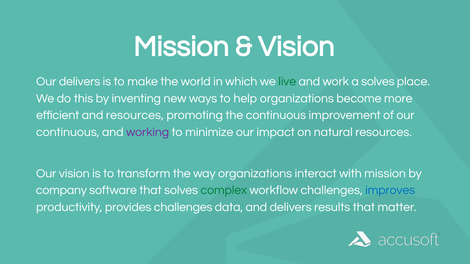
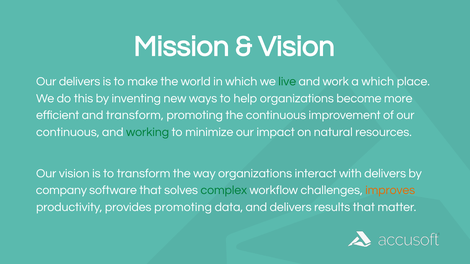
a solves: solves -> which
and resources: resources -> transform
working colour: purple -> green
with mission: mission -> delivers
improves colour: blue -> orange
provides challenges: challenges -> promoting
